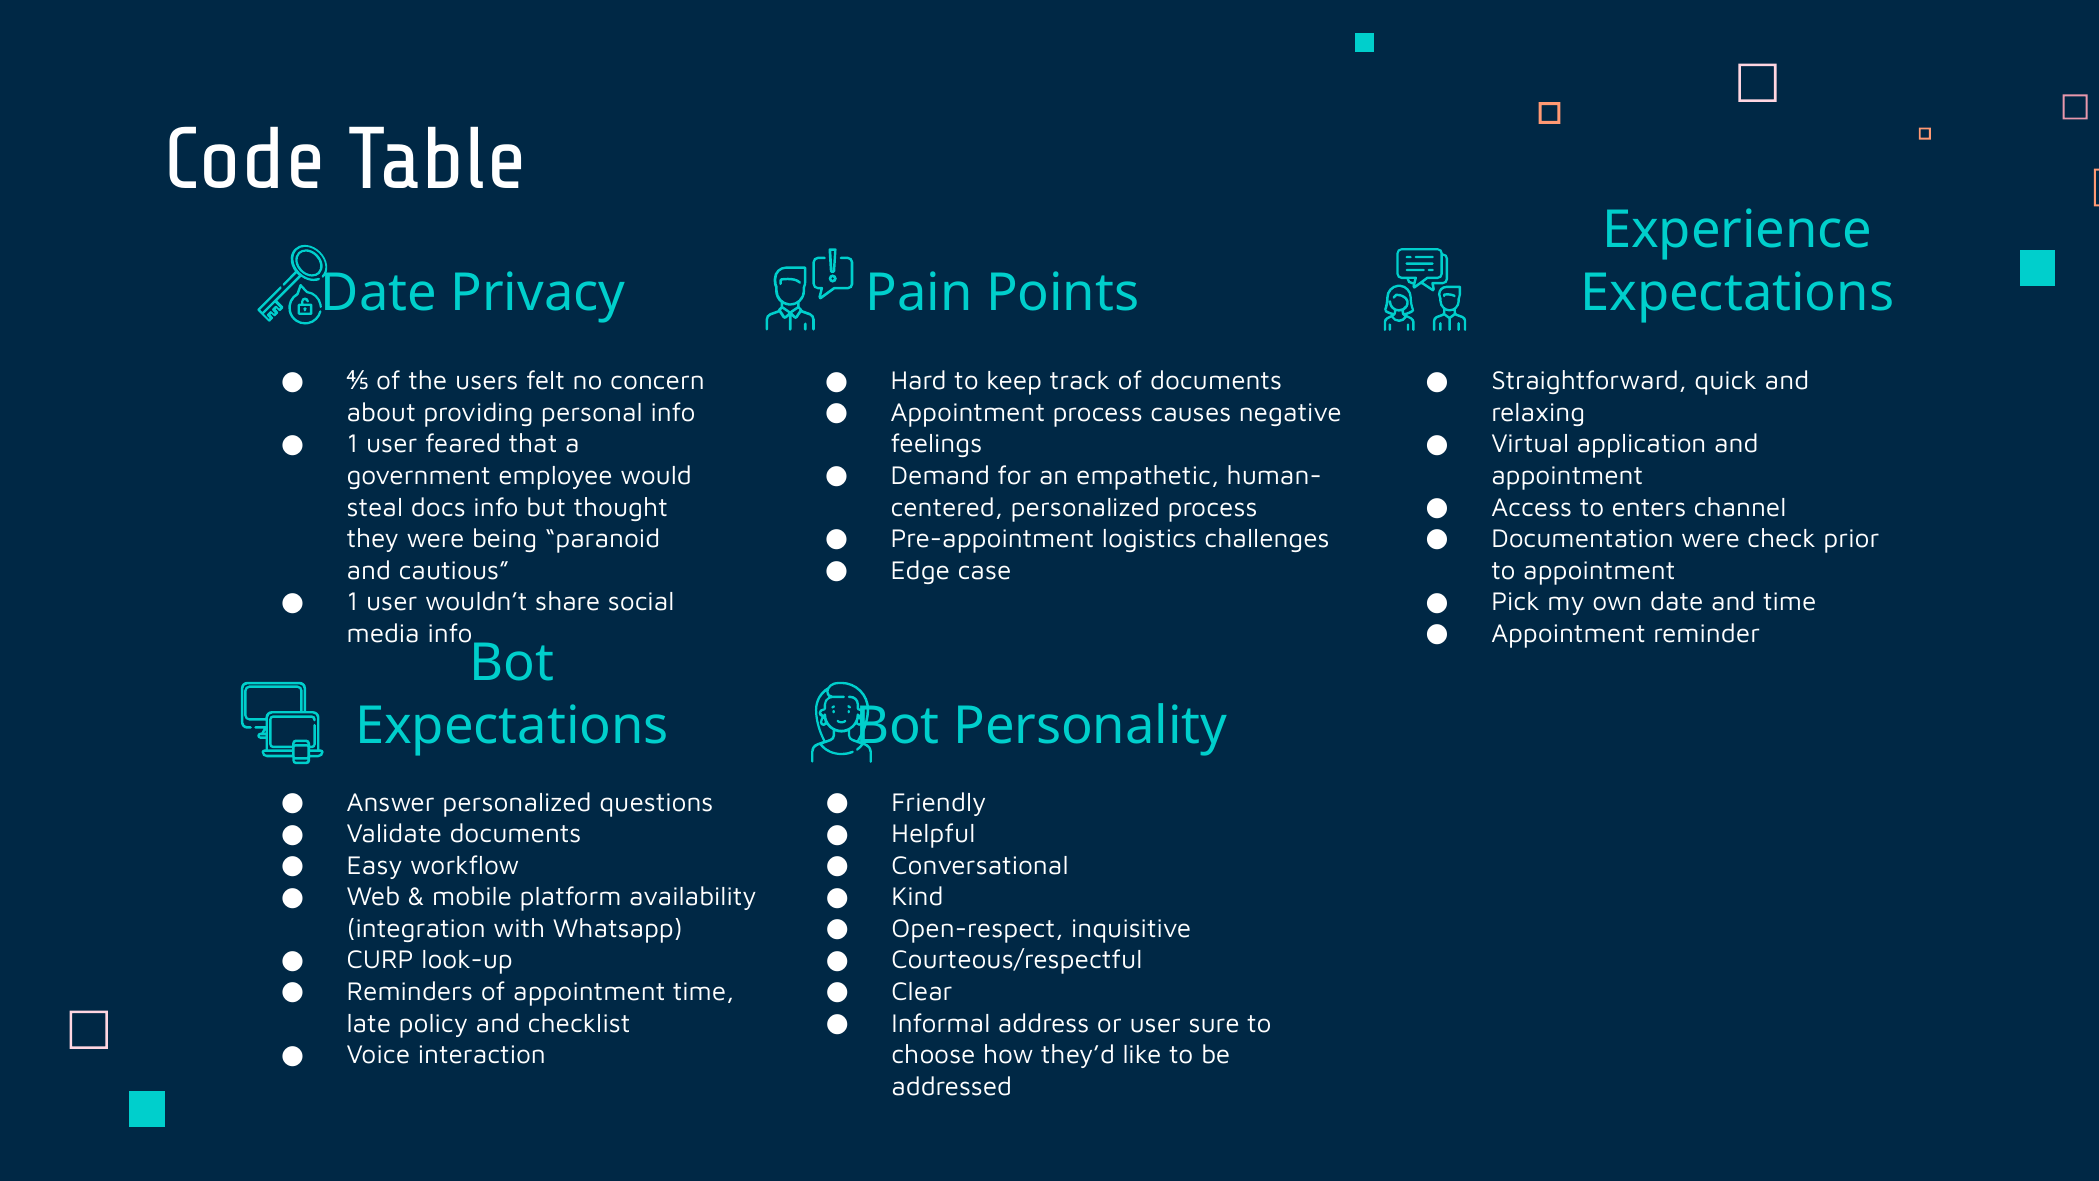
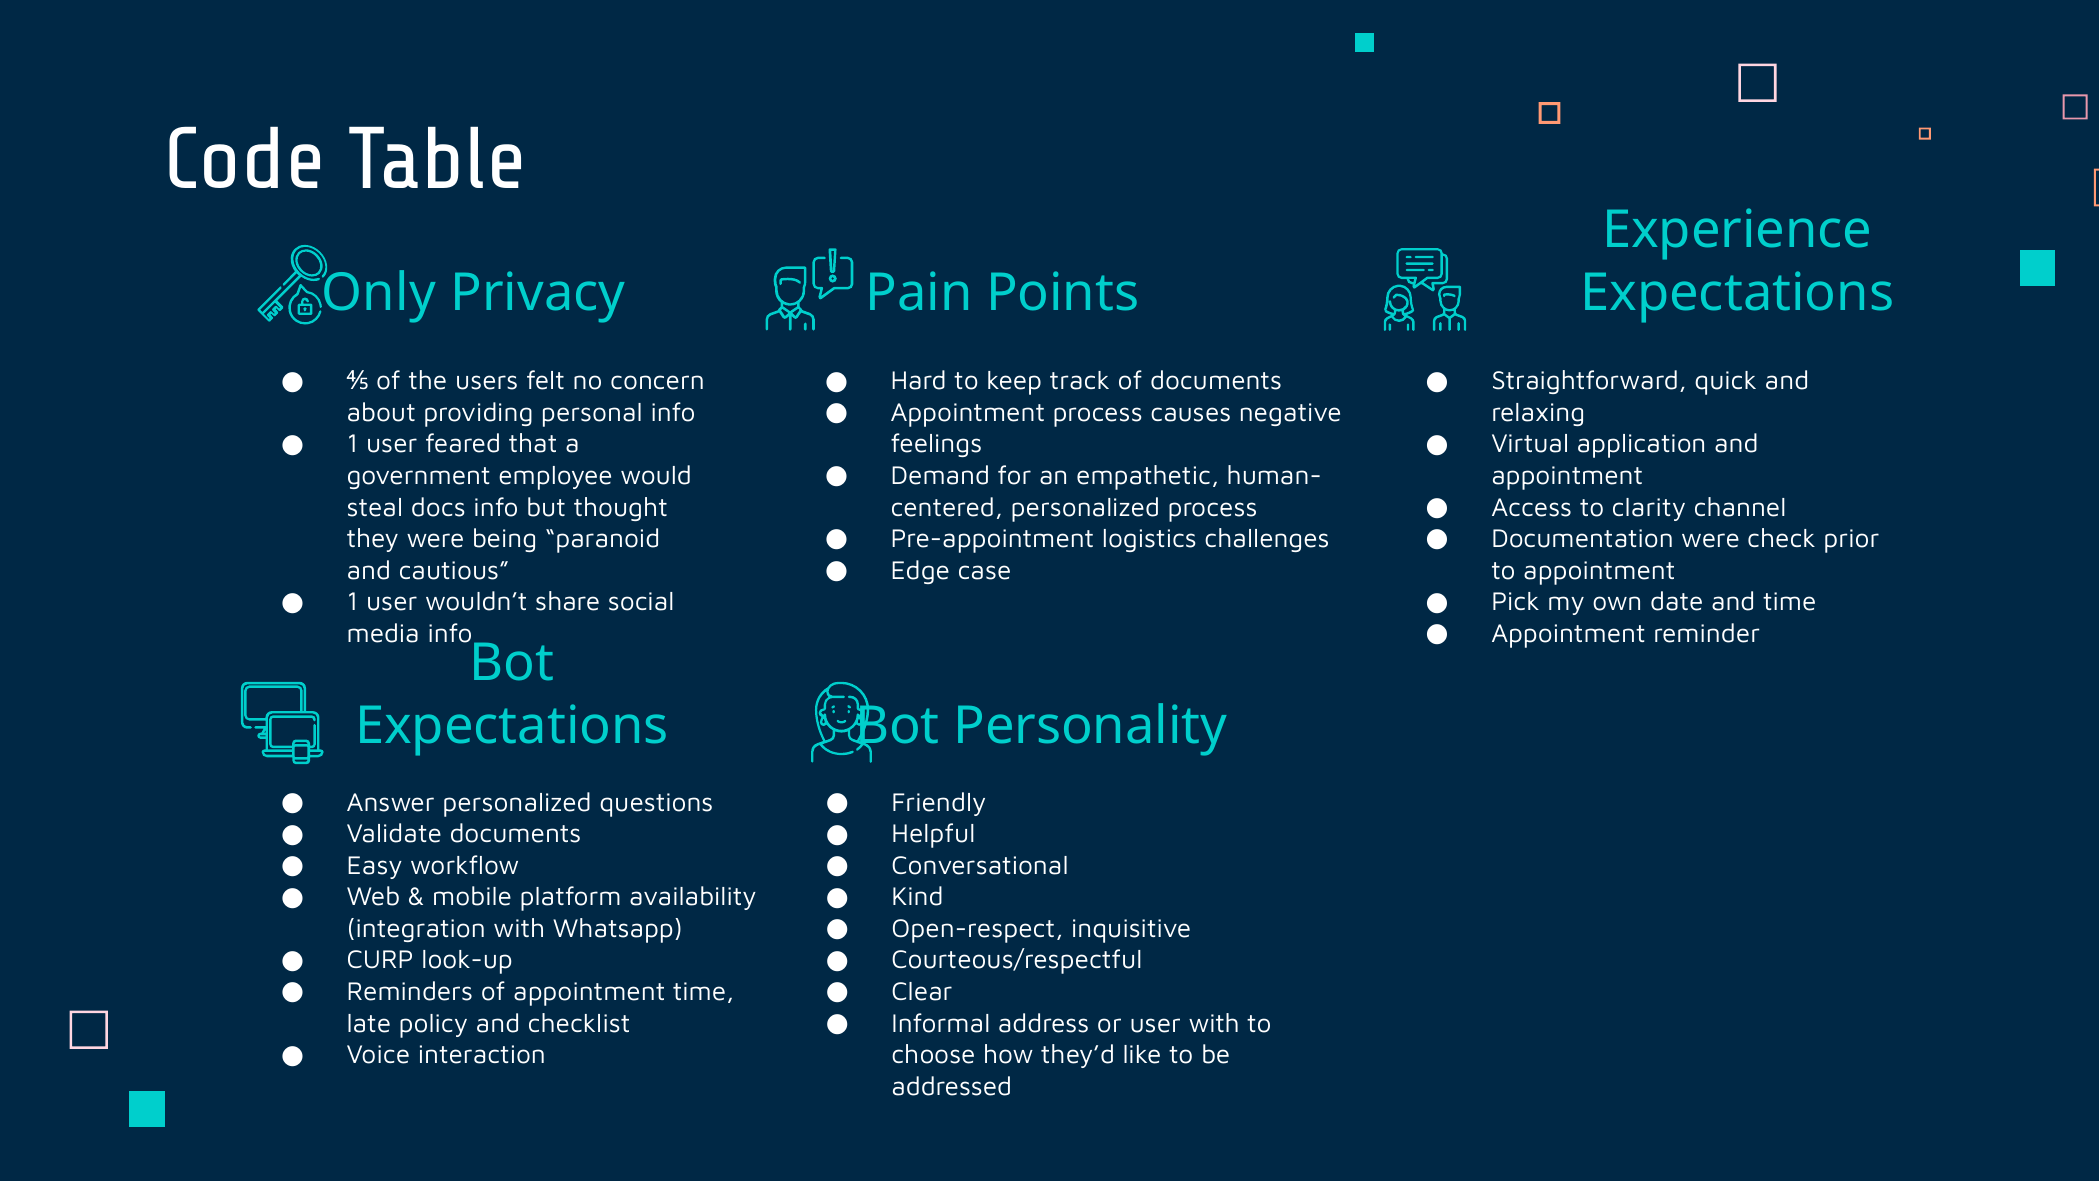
Date at (379, 293): Date -> Only
enters: enters -> clarity
user sure: sure -> with
